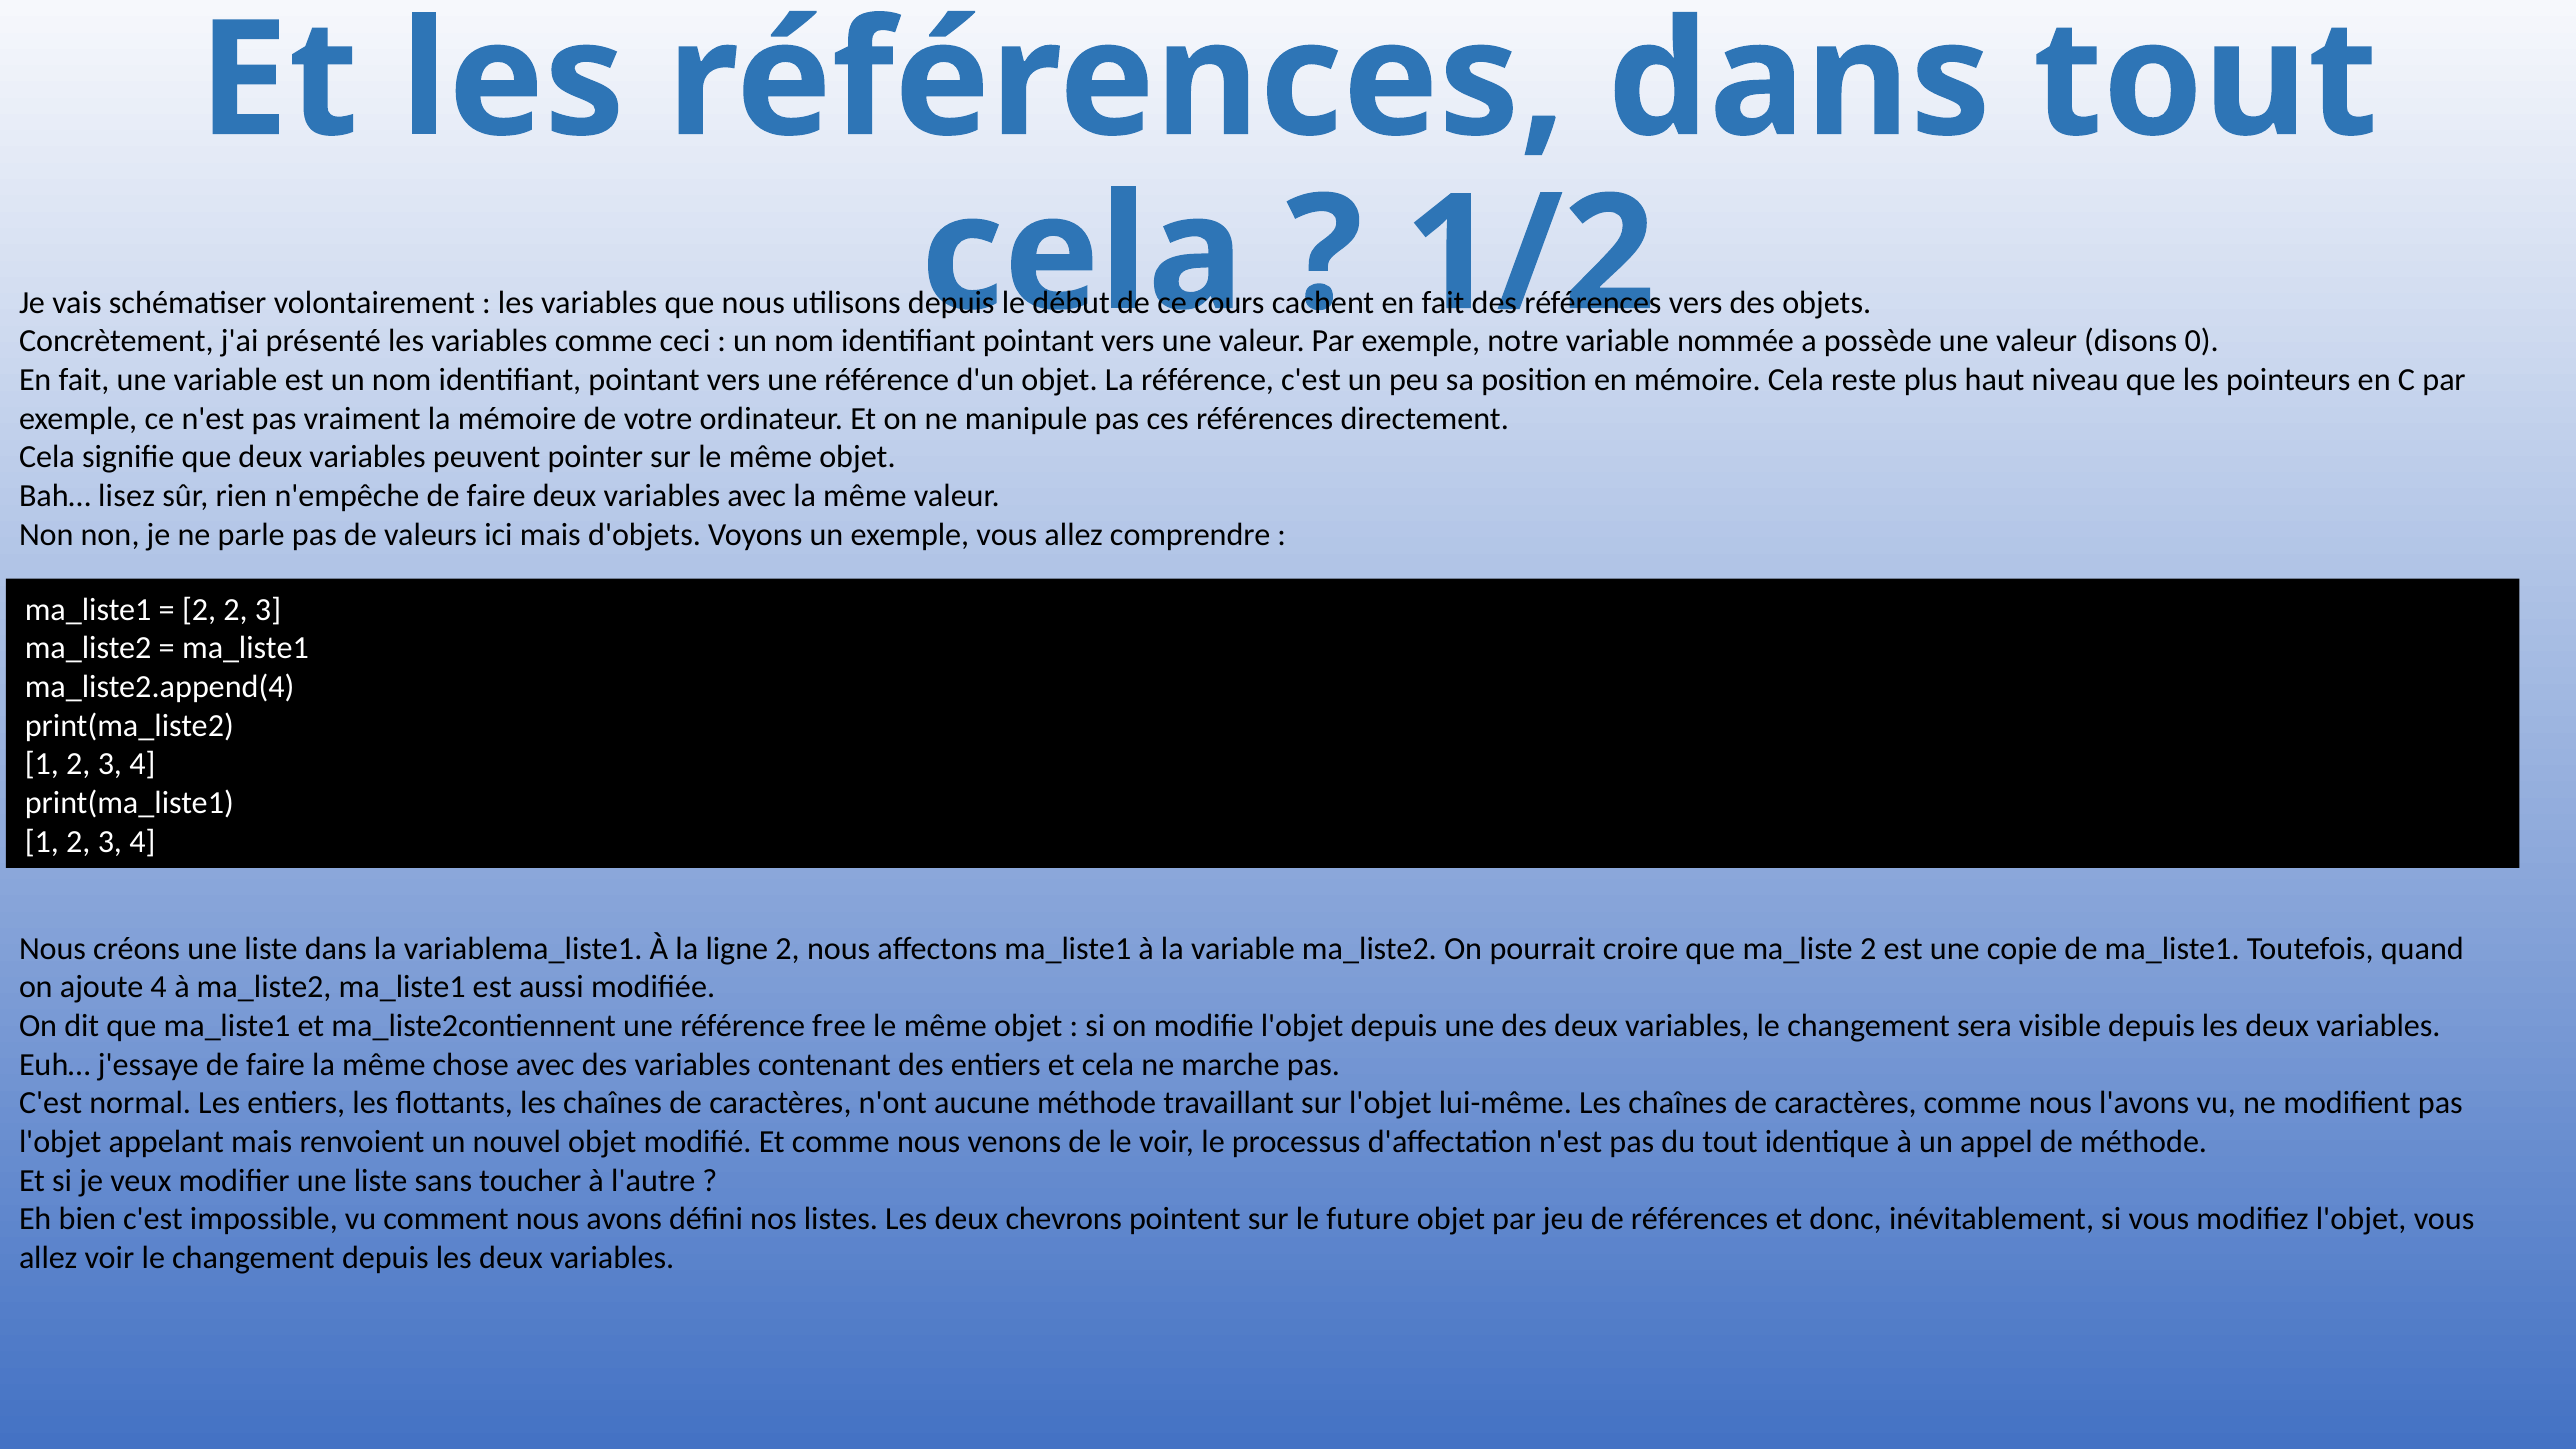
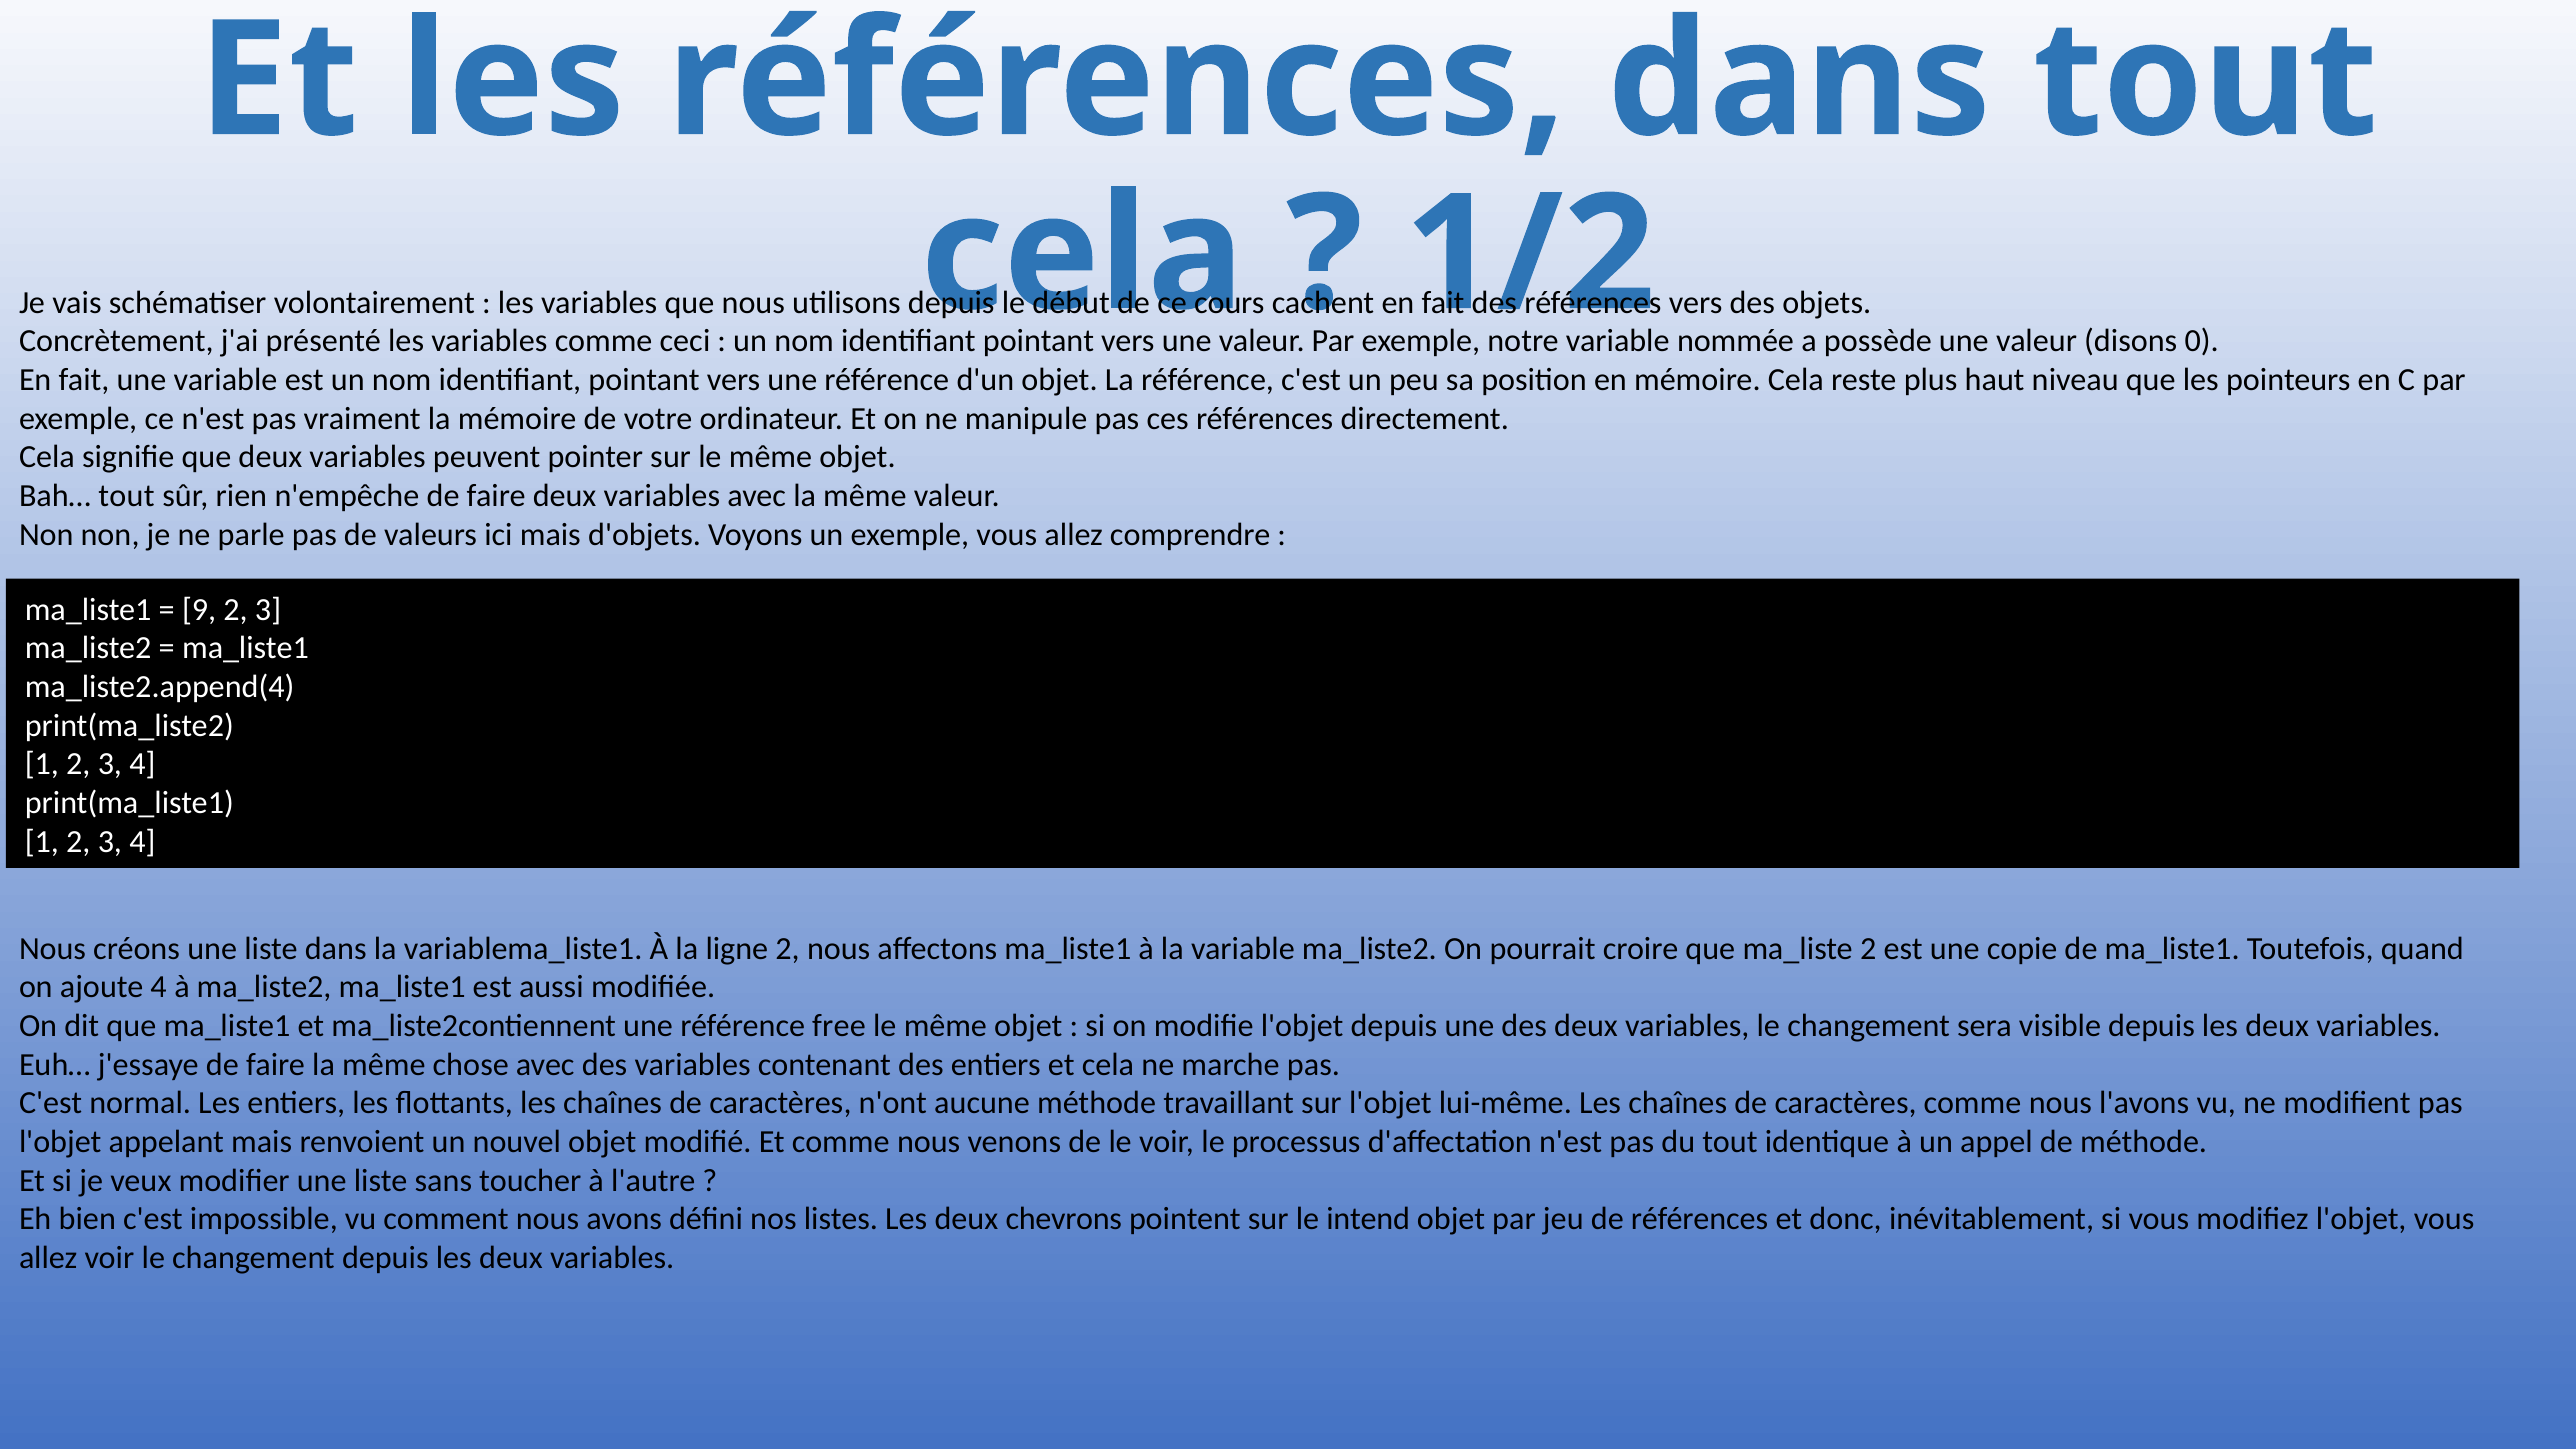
Bah… lisez: lisez -> tout
2 at (199, 610): 2 -> 9
future: future -> intend
